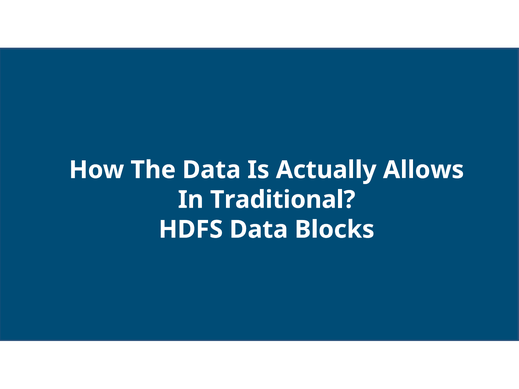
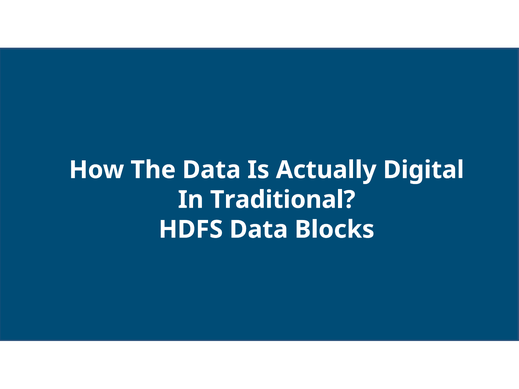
Allows: Allows -> Digital
